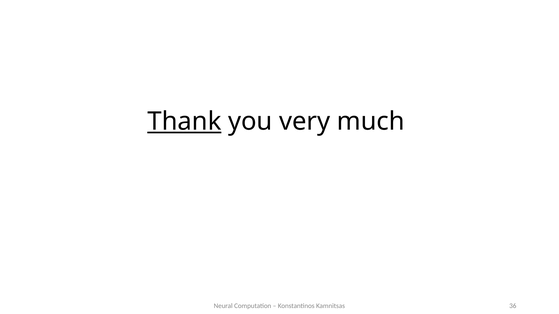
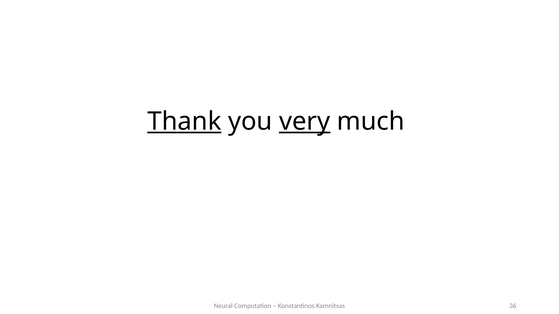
very underline: none -> present
